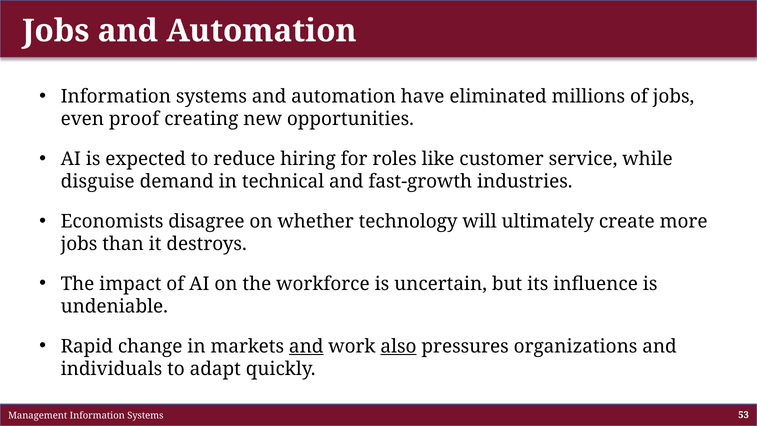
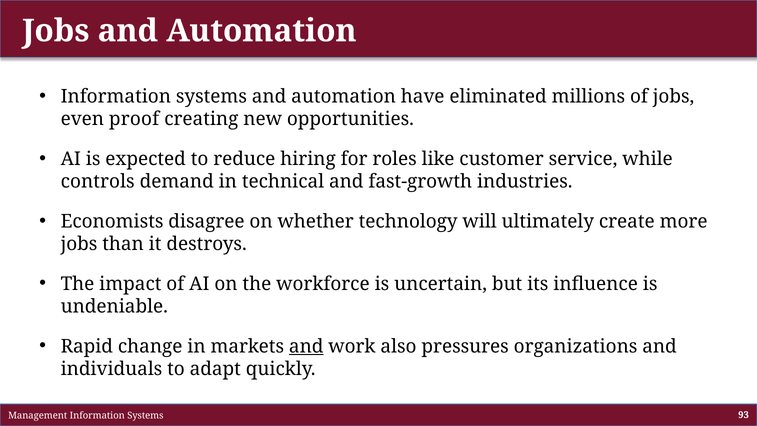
disguise: disguise -> controls
also underline: present -> none
53: 53 -> 93
